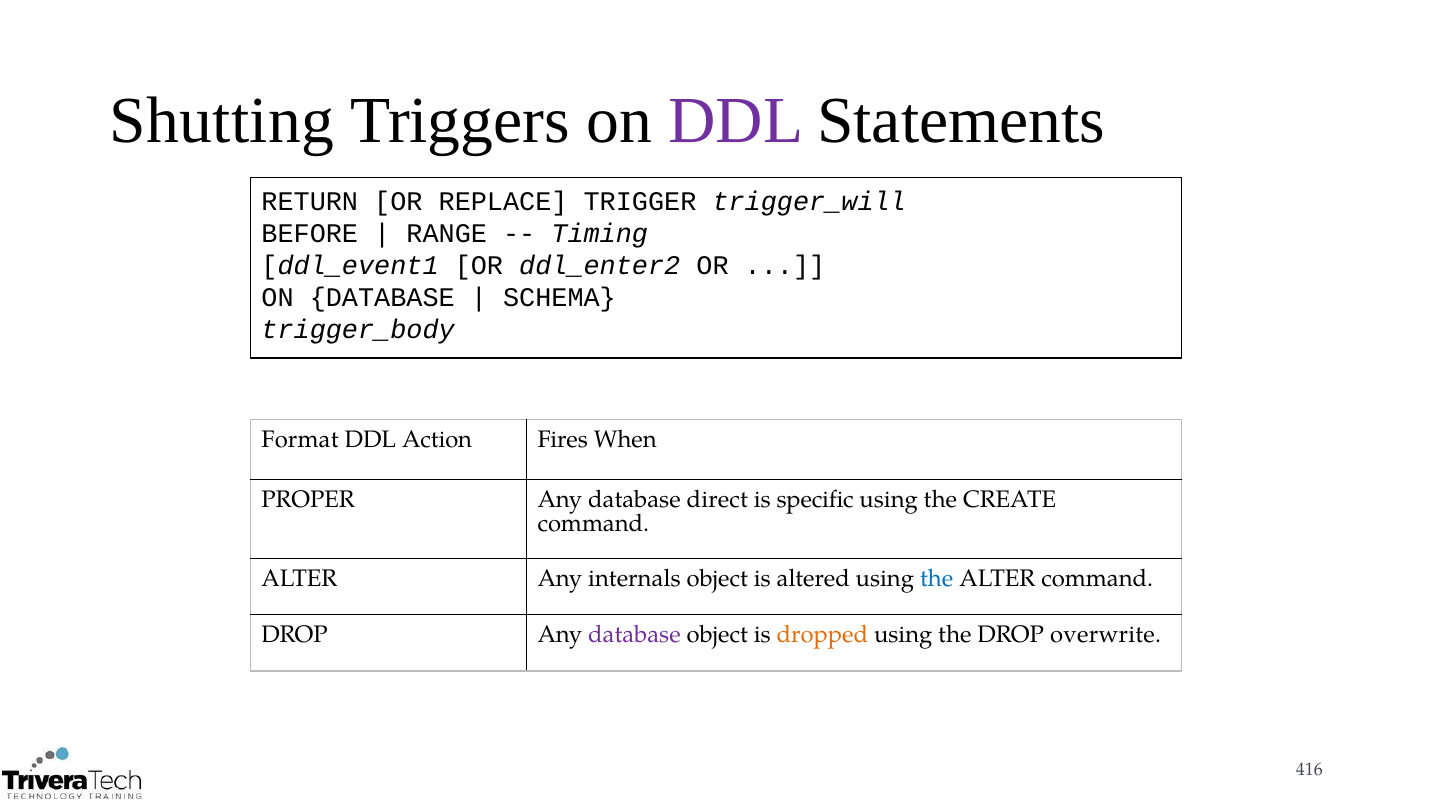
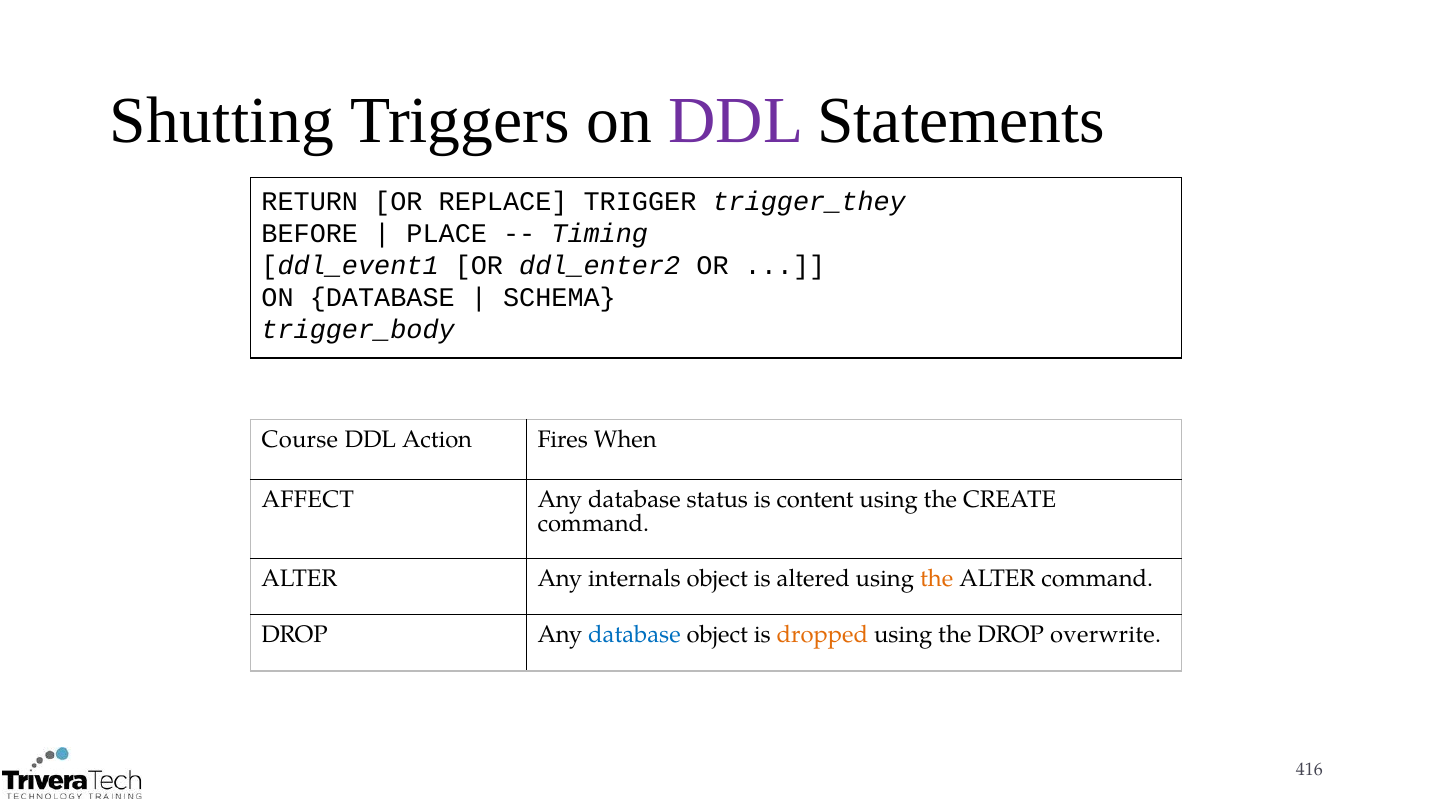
trigger_will: trigger_will -> trigger_they
RANGE: RANGE -> PLACE
Format: Format -> Course
PROPER: PROPER -> AFFECT
direct: direct -> status
specific: specific -> content
the at (937, 578) colour: blue -> orange
database at (634, 635) colour: purple -> blue
